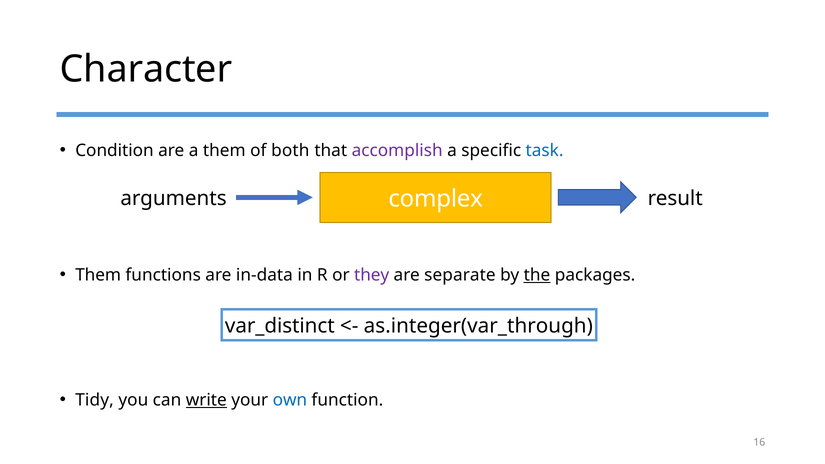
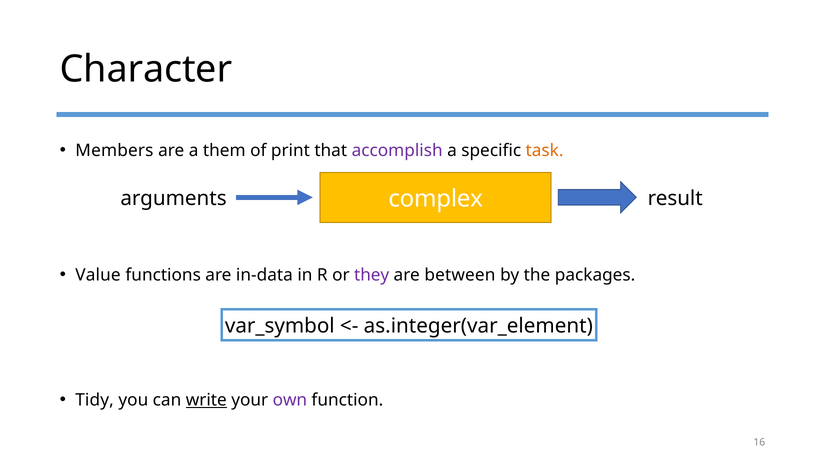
Condition: Condition -> Members
both: both -> print
task colour: blue -> orange
Them at (98, 275): Them -> Value
separate: separate -> between
the underline: present -> none
var_distinct: var_distinct -> var_symbol
as.integer(var_through: as.integer(var_through -> as.integer(var_element
own colour: blue -> purple
